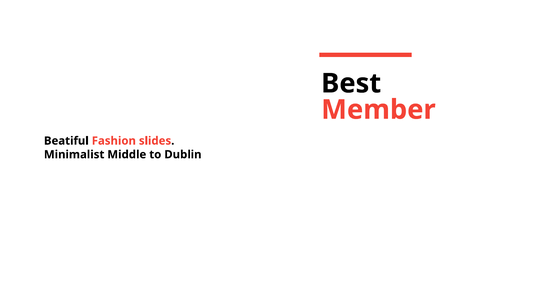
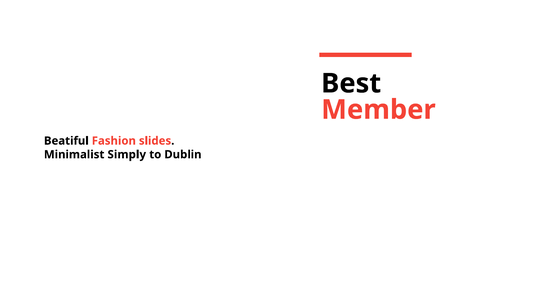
Middle: Middle -> Simply
